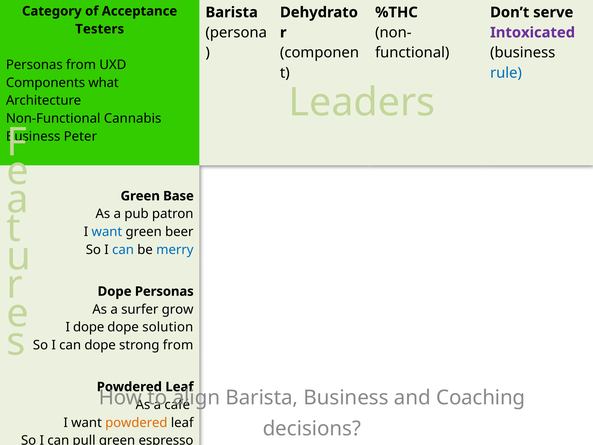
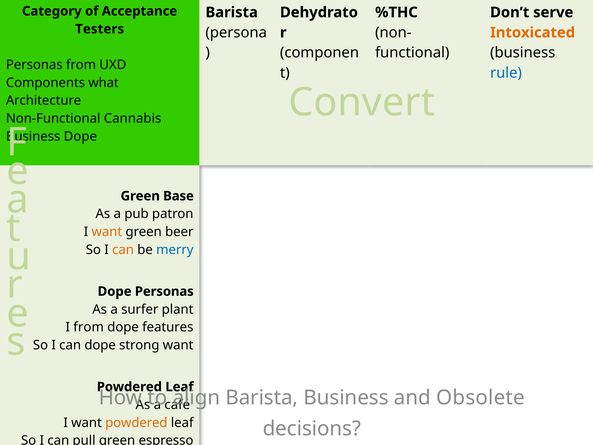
Intoxicated colour: purple -> orange
Leaders: Leaders -> Convert
Peter at (80, 136): Peter -> Dope
want at (107, 232) colour: blue -> orange
can at (123, 250) colour: blue -> orange
grow: grow -> plant
I dope: dope -> from
solution: solution -> features
strong from: from -> want
Coaching: Coaching -> Obsolete
